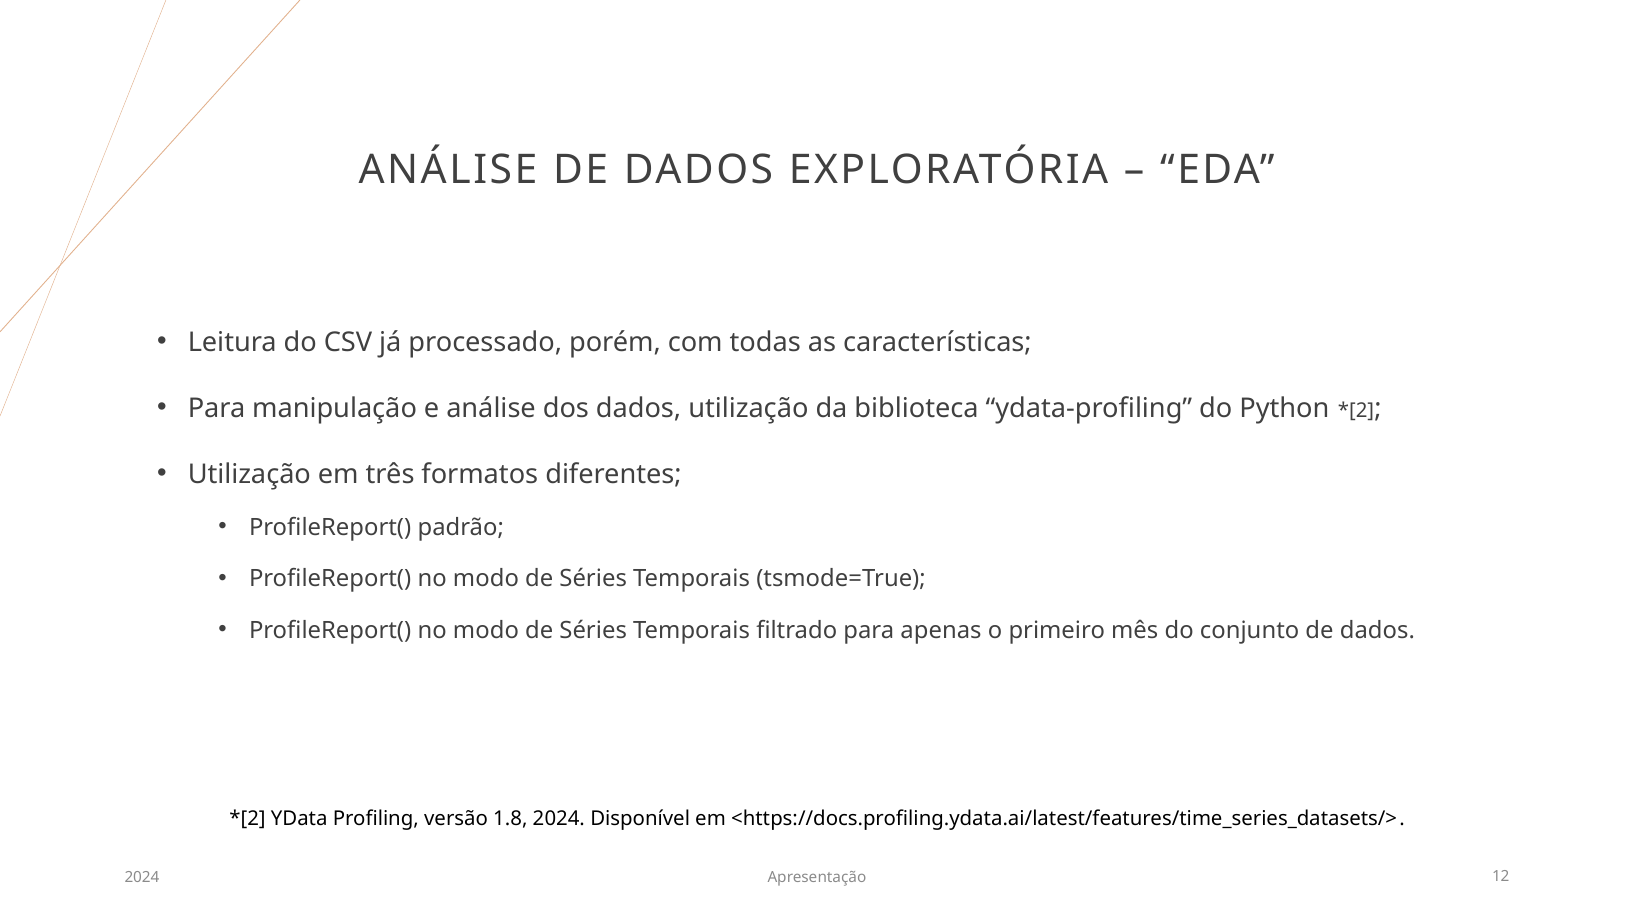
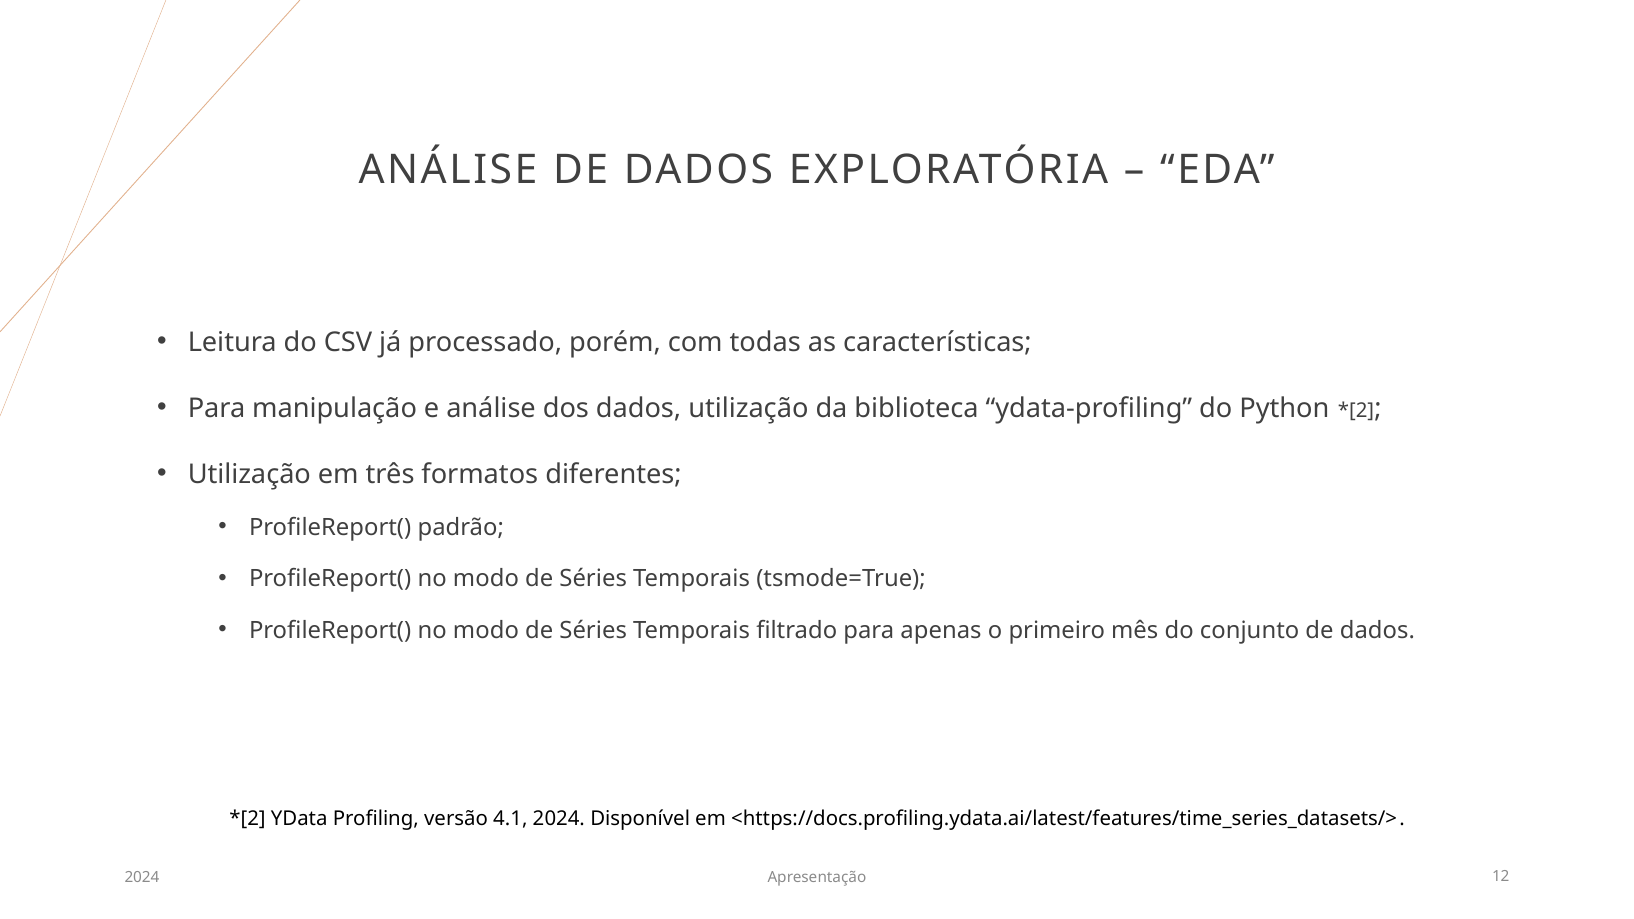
1.8: 1.8 -> 4.1
